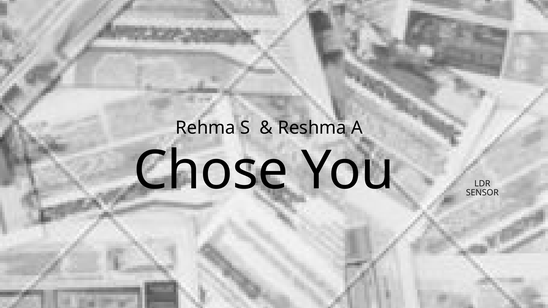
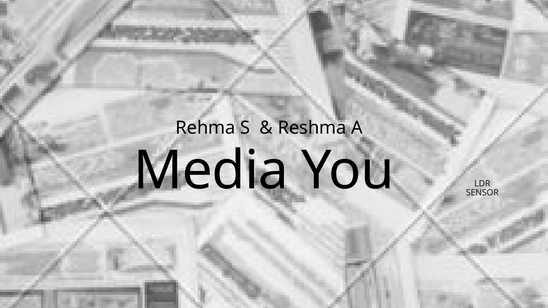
Chose: Chose -> Media
